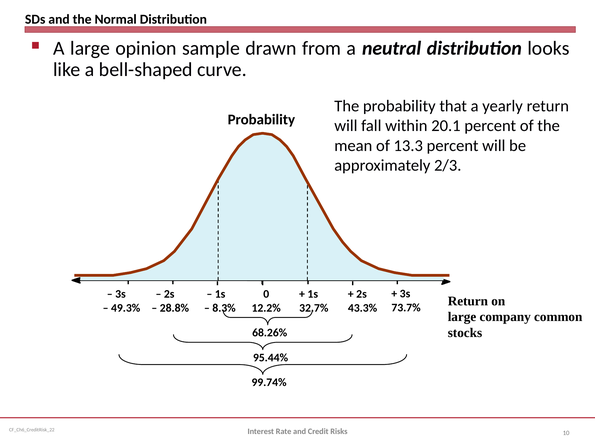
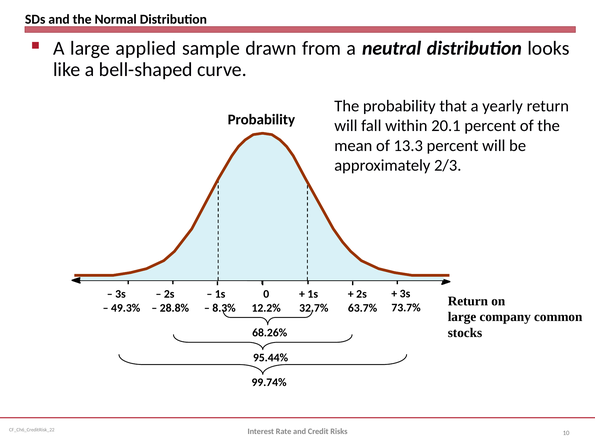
opinion: opinion -> applied
43.3%: 43.3% -> 63.7%
